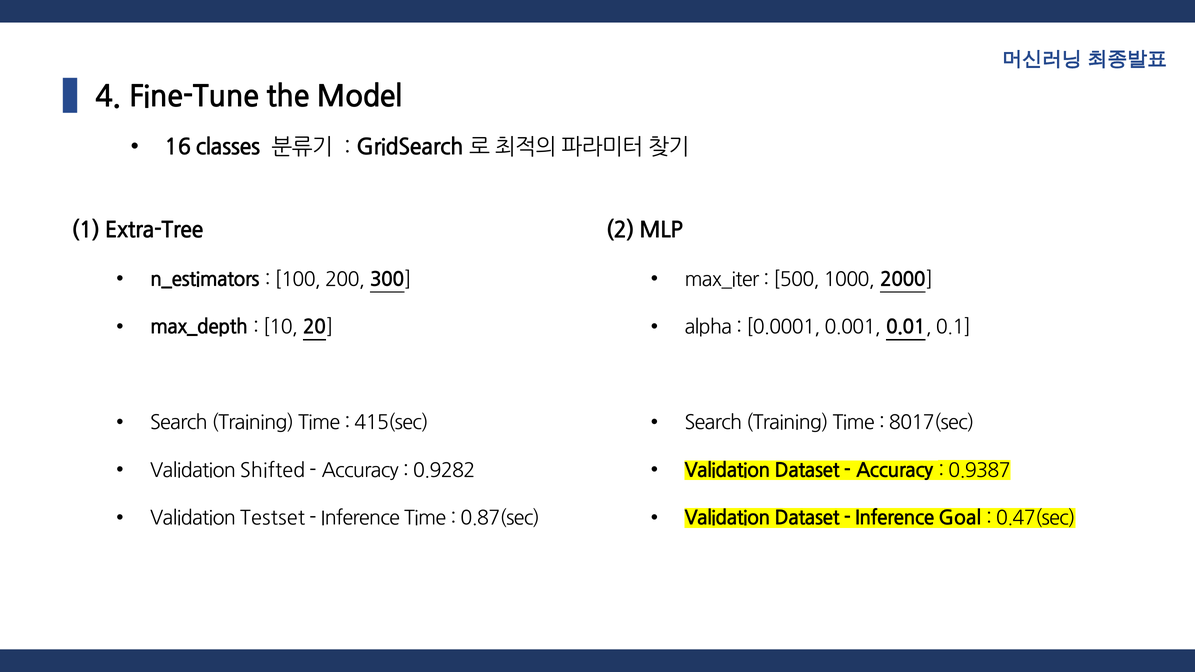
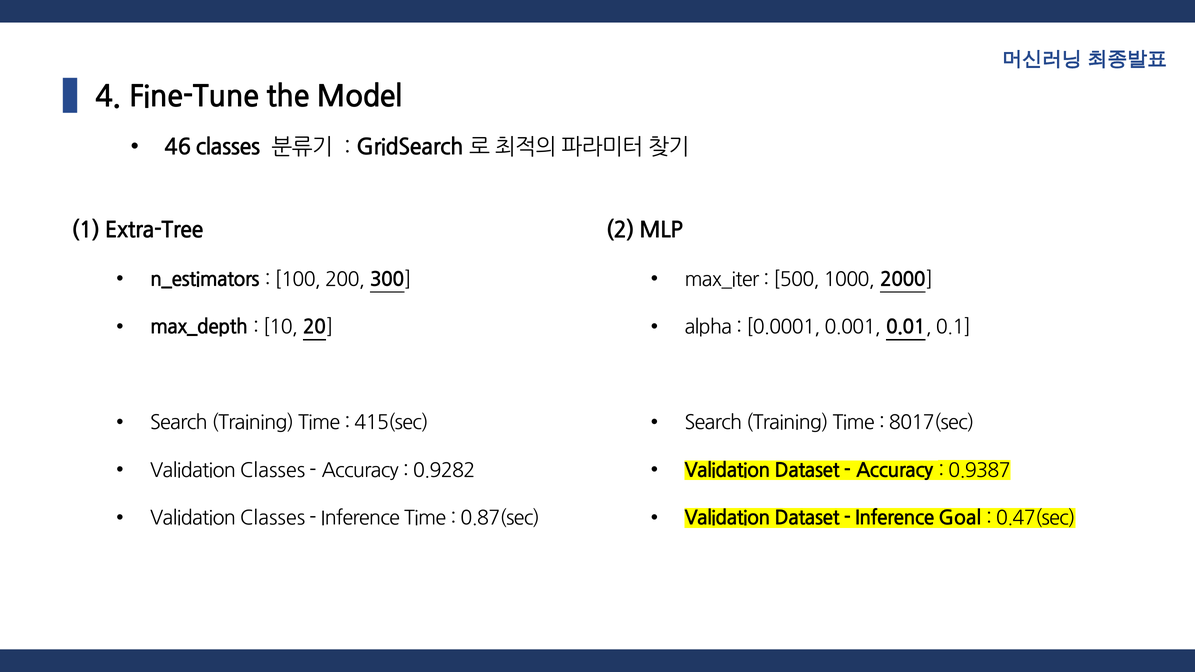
16: 16 -> 46
Shifted at (273, 471): Shifted -> Classes
Testset at (273, 518): Testset -> Classes
